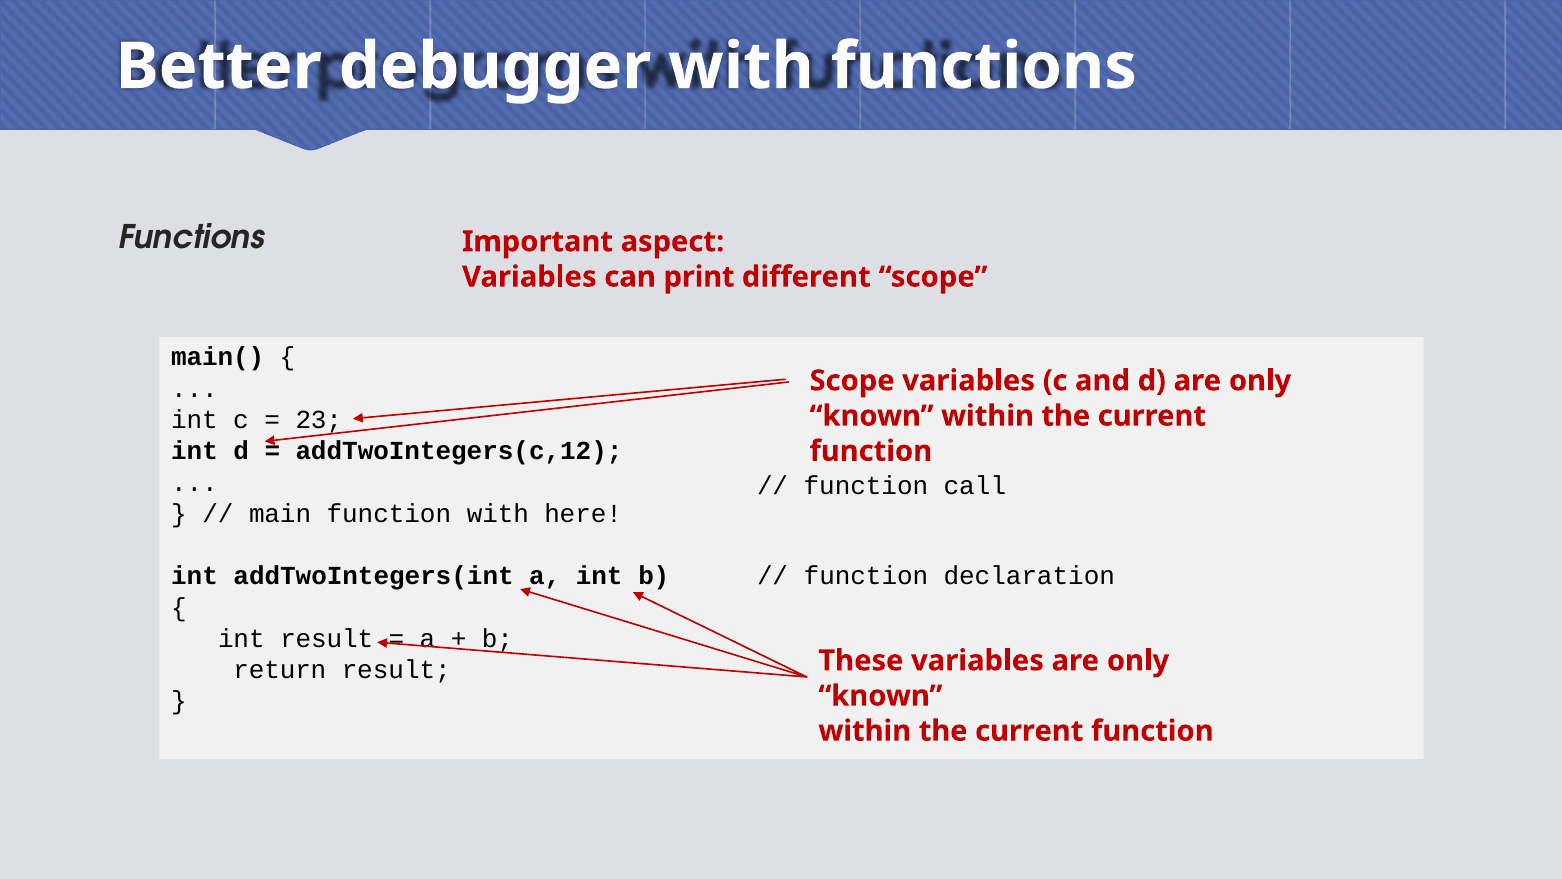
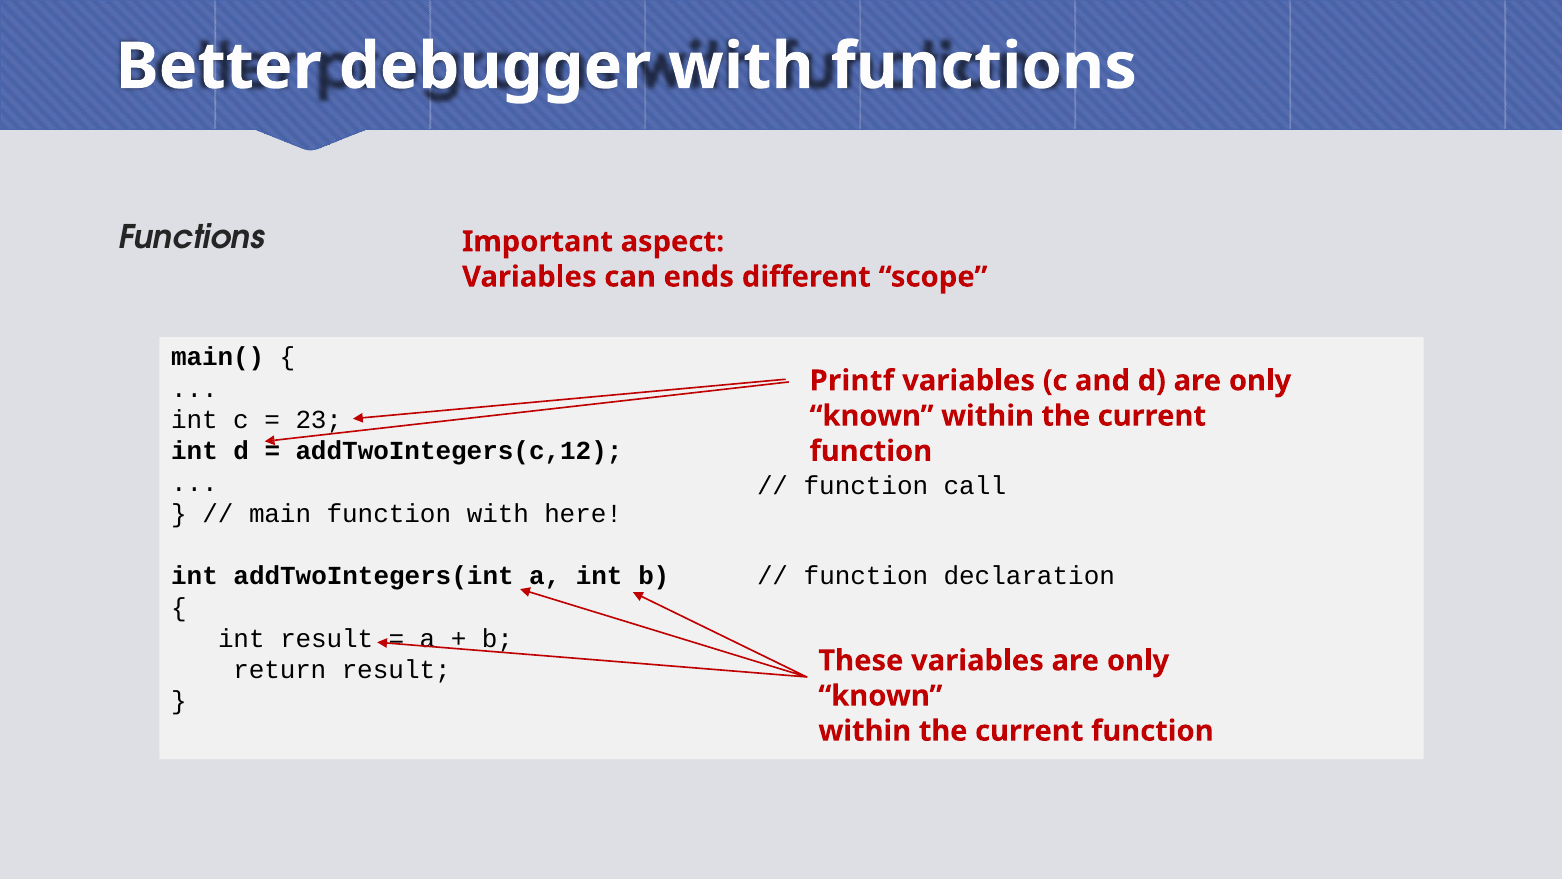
print: print -> ends
Scope at (852, 381): Scope -> Printf
